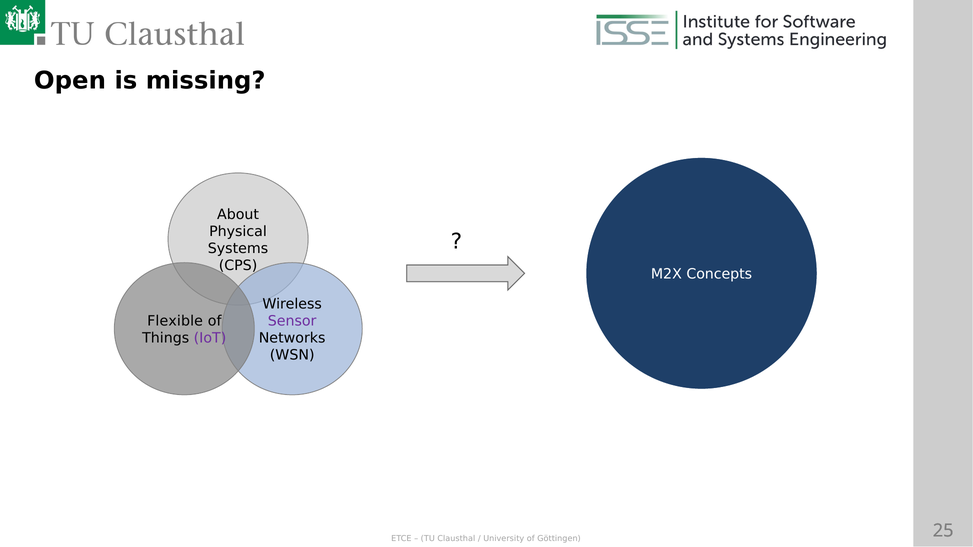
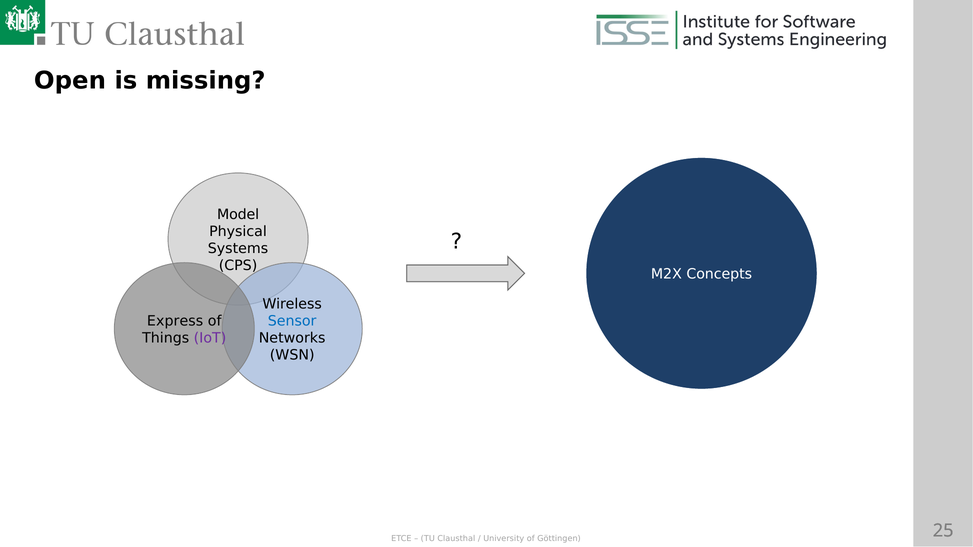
About: About -> Model
Flexible: Flexible -> Express
Sensor colour: purple -> blue
